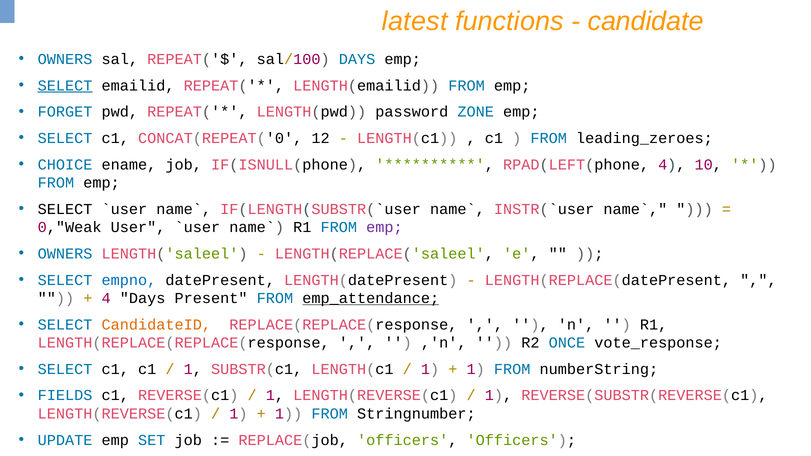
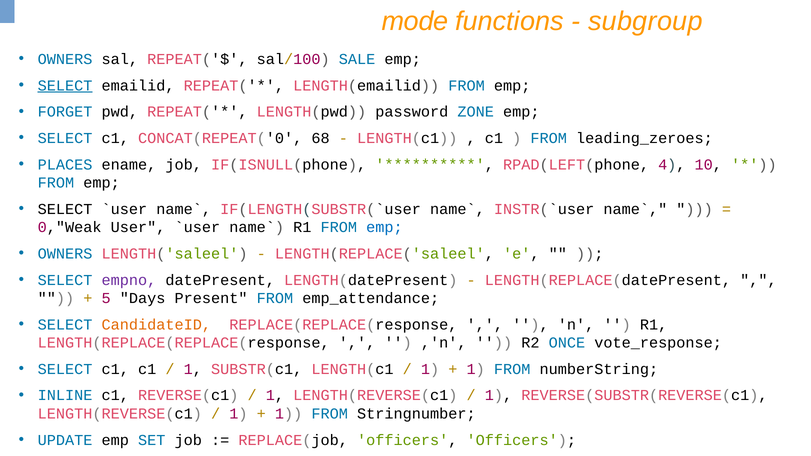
latest: latest -> mode
candidate: candidate -> subgroup
sal/100 DAYS: DAYS -> SALE
12: 12 -> 68
CHOICE: CHOICE -> PLACES
emp at (384, 227) colour: purple -> blue
empno colour: blue -> purple
4 at (106, 298): 4 -> 5
emp_attendance underline: present -> none
FIELDS: FIELDS -> INLINE
